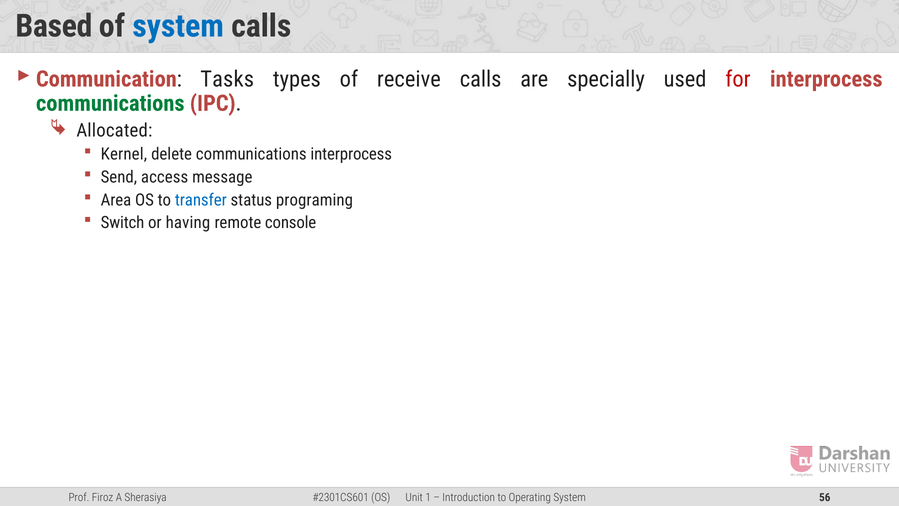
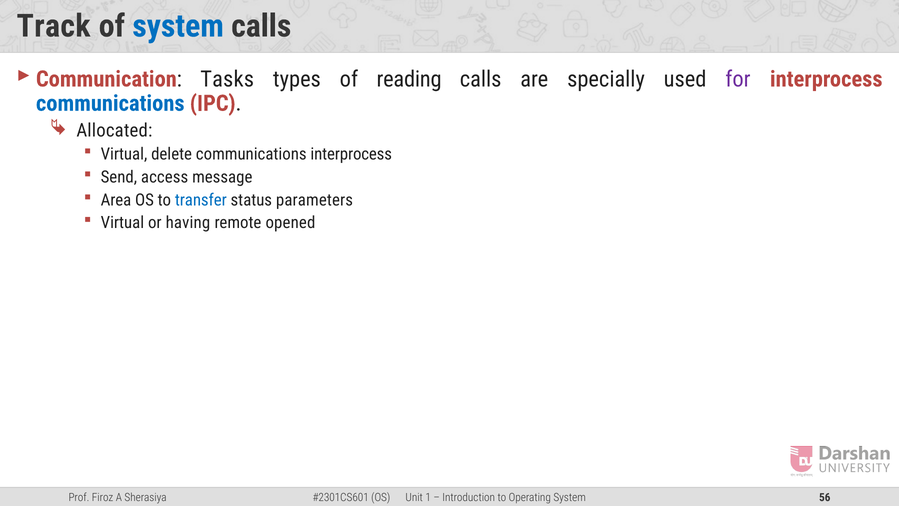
Based: Based -> Track
receive: receive -> reading
for colour: red -> purple
communications at (110, 103) colour: green -> blue
Kernel at (124, 154): Kernel -> Virtual
programing: programing -> parameters
Switch at (123, 223): Switch -> Virtual
console: console -> opened
